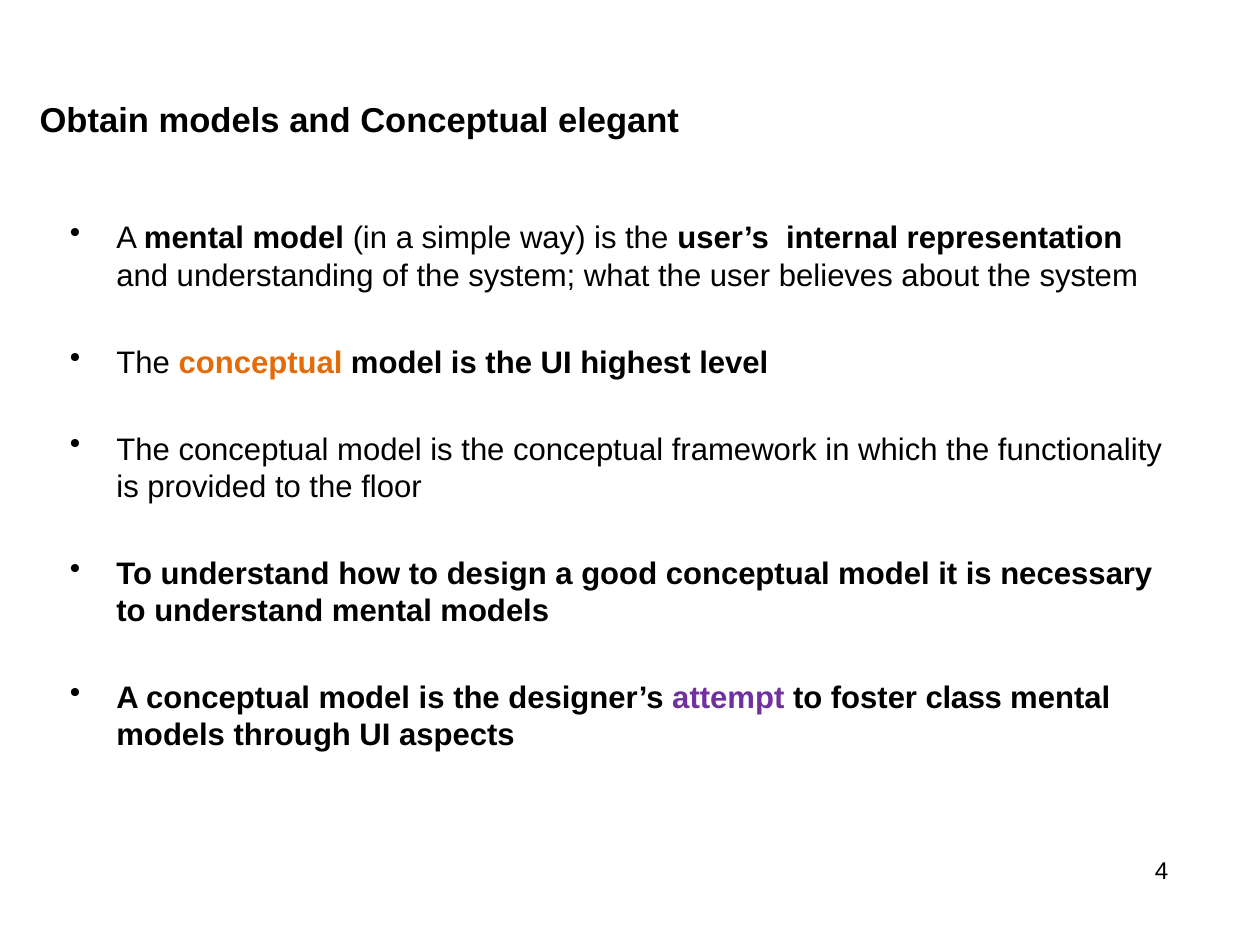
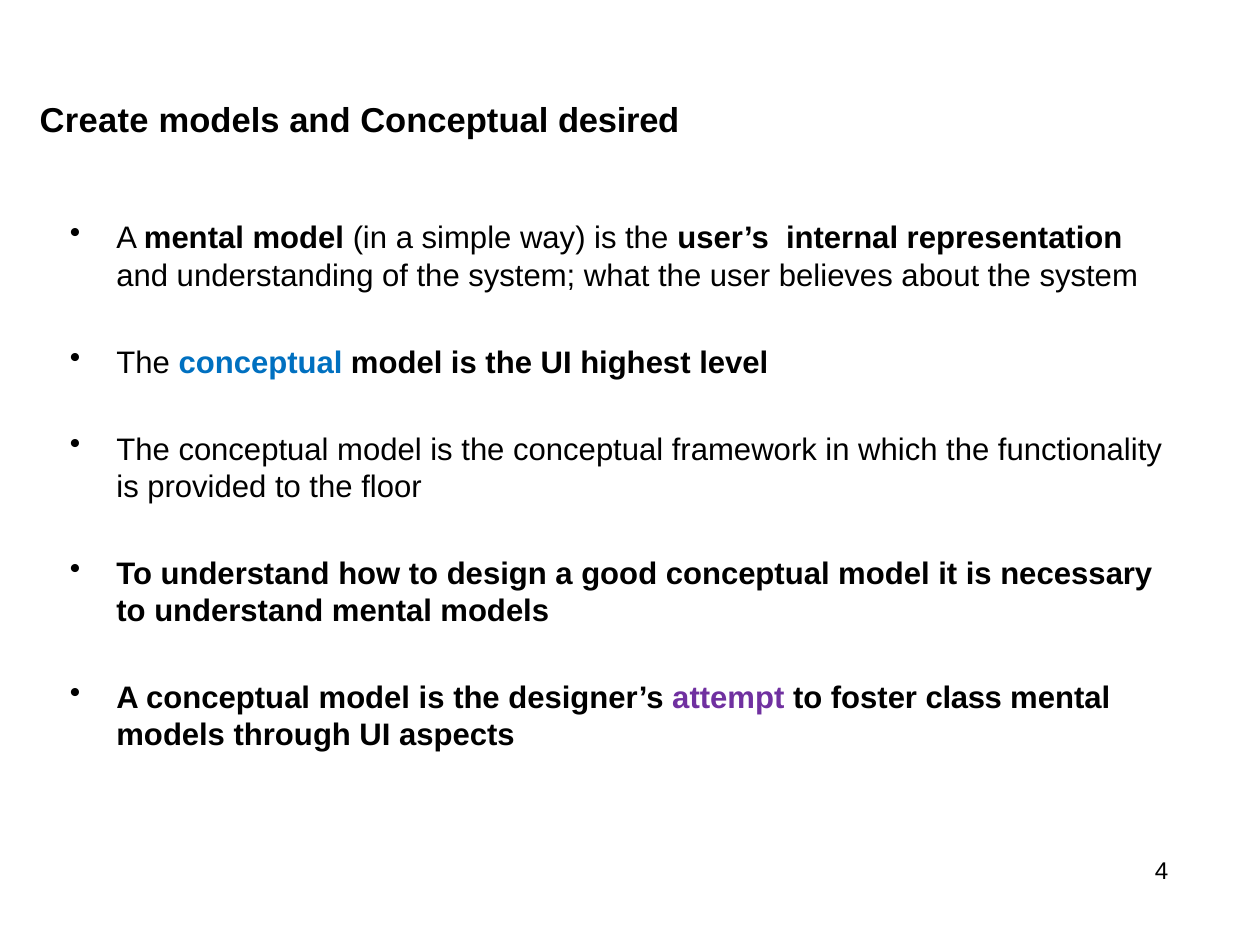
Obtain: Obtain -> Create
elegant: elegant -> desired
conceptual at (261, 363) colour: orange -> blue
